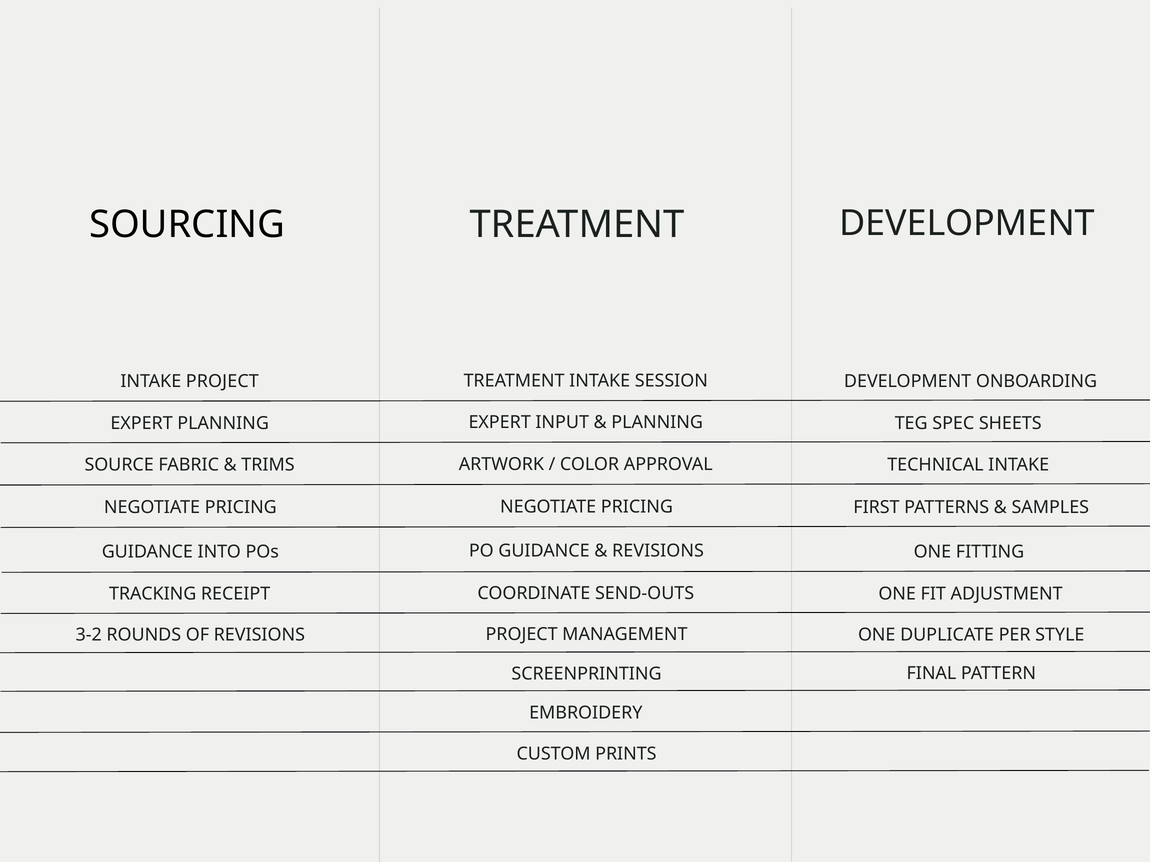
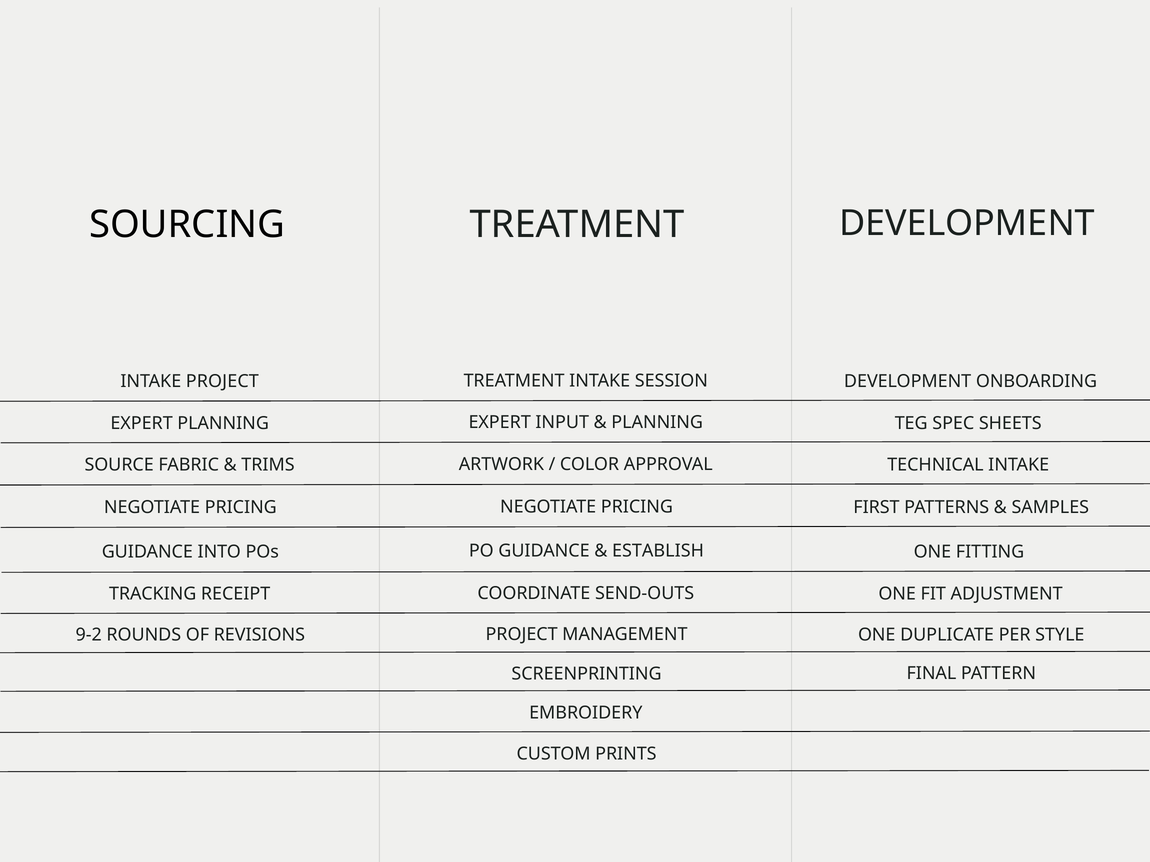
REVISIONS at (658, 551): REVISIONS -> ESTABLISH
3-2: 3-2 -> 9-2
